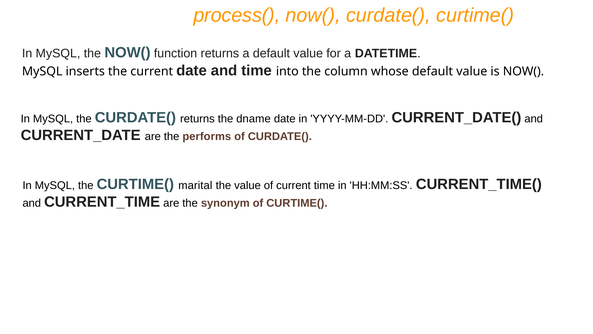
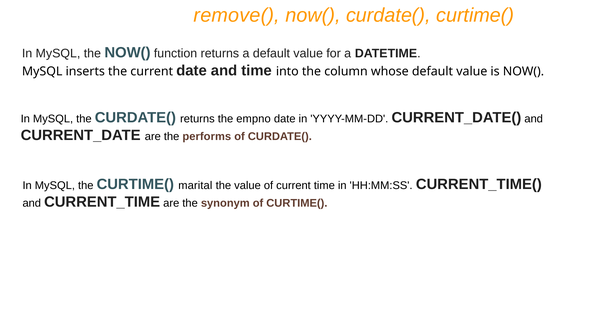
process(: process( -> remove(
dname: dname -> empno
